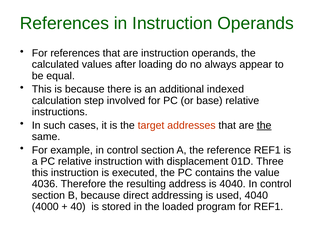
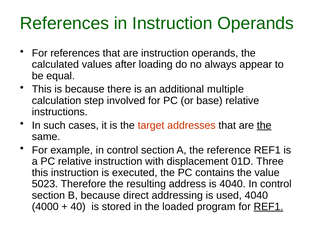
indexed: indexed -> multiple
4036: 4036 -> 5023
REF1 at (268, 206) underline: none -> present
